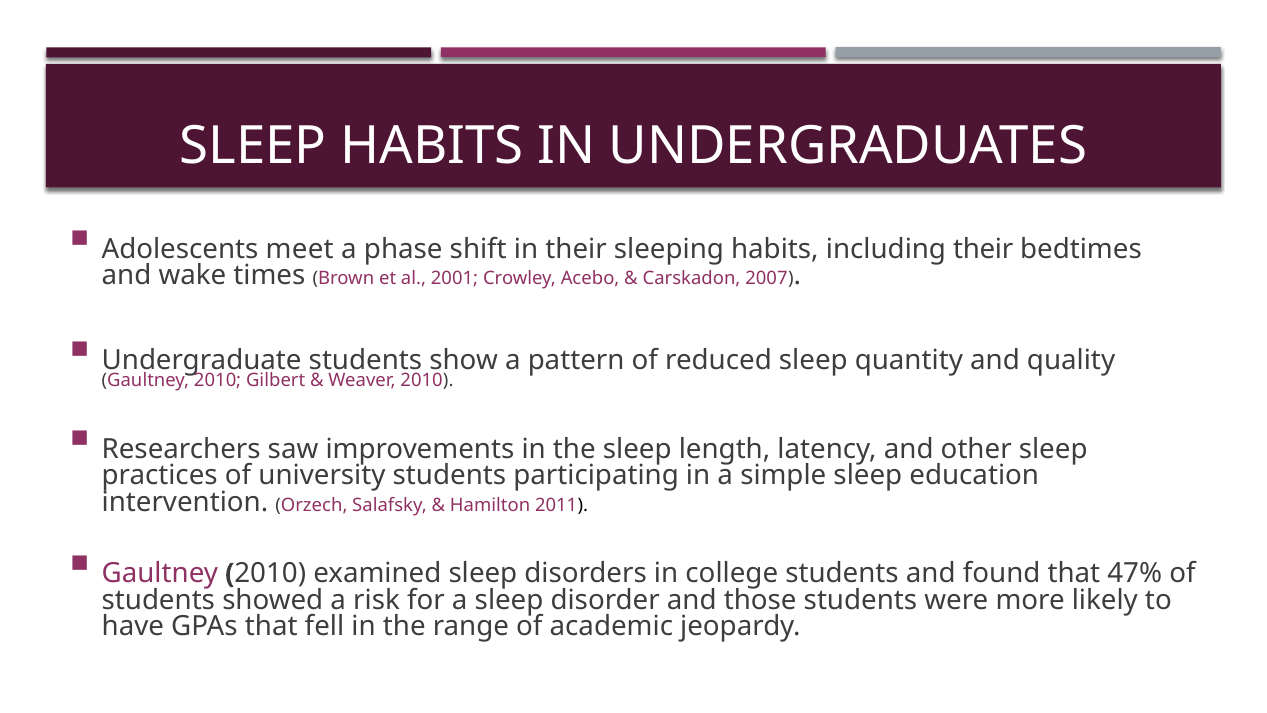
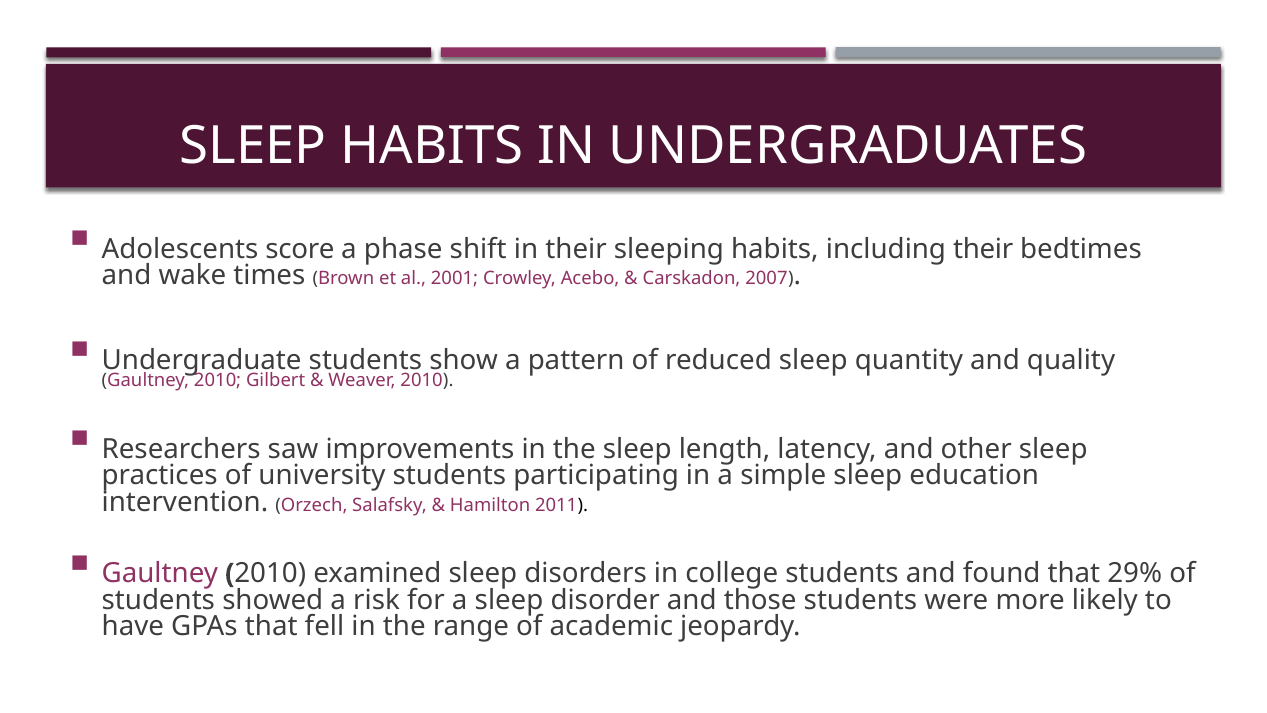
meet: meet -> score
47%: 47% -> 29%
